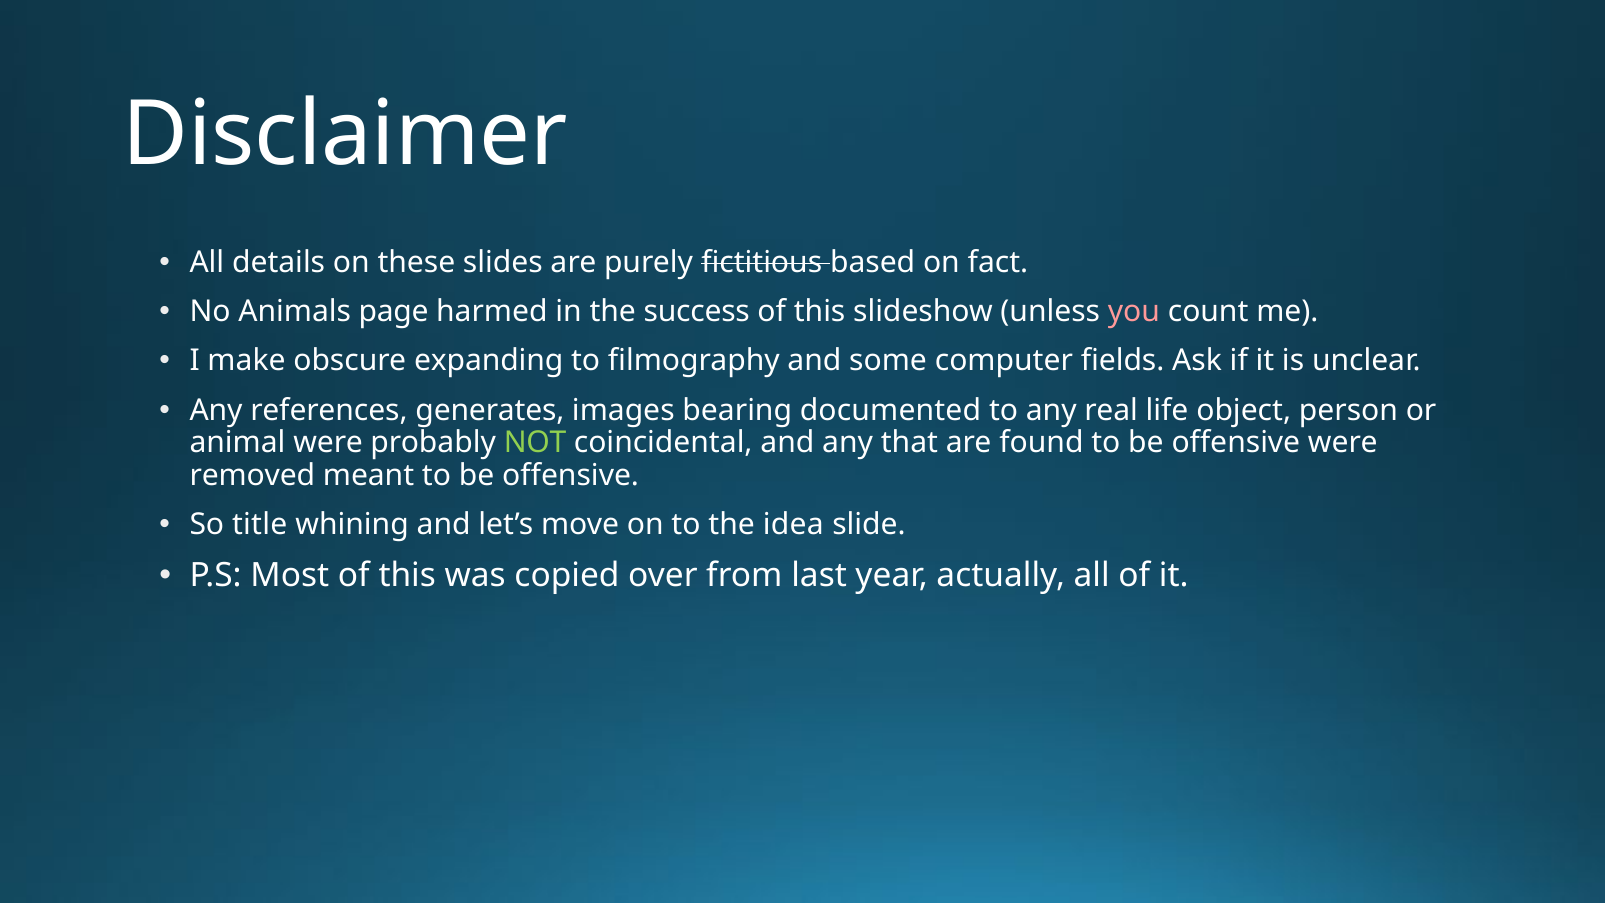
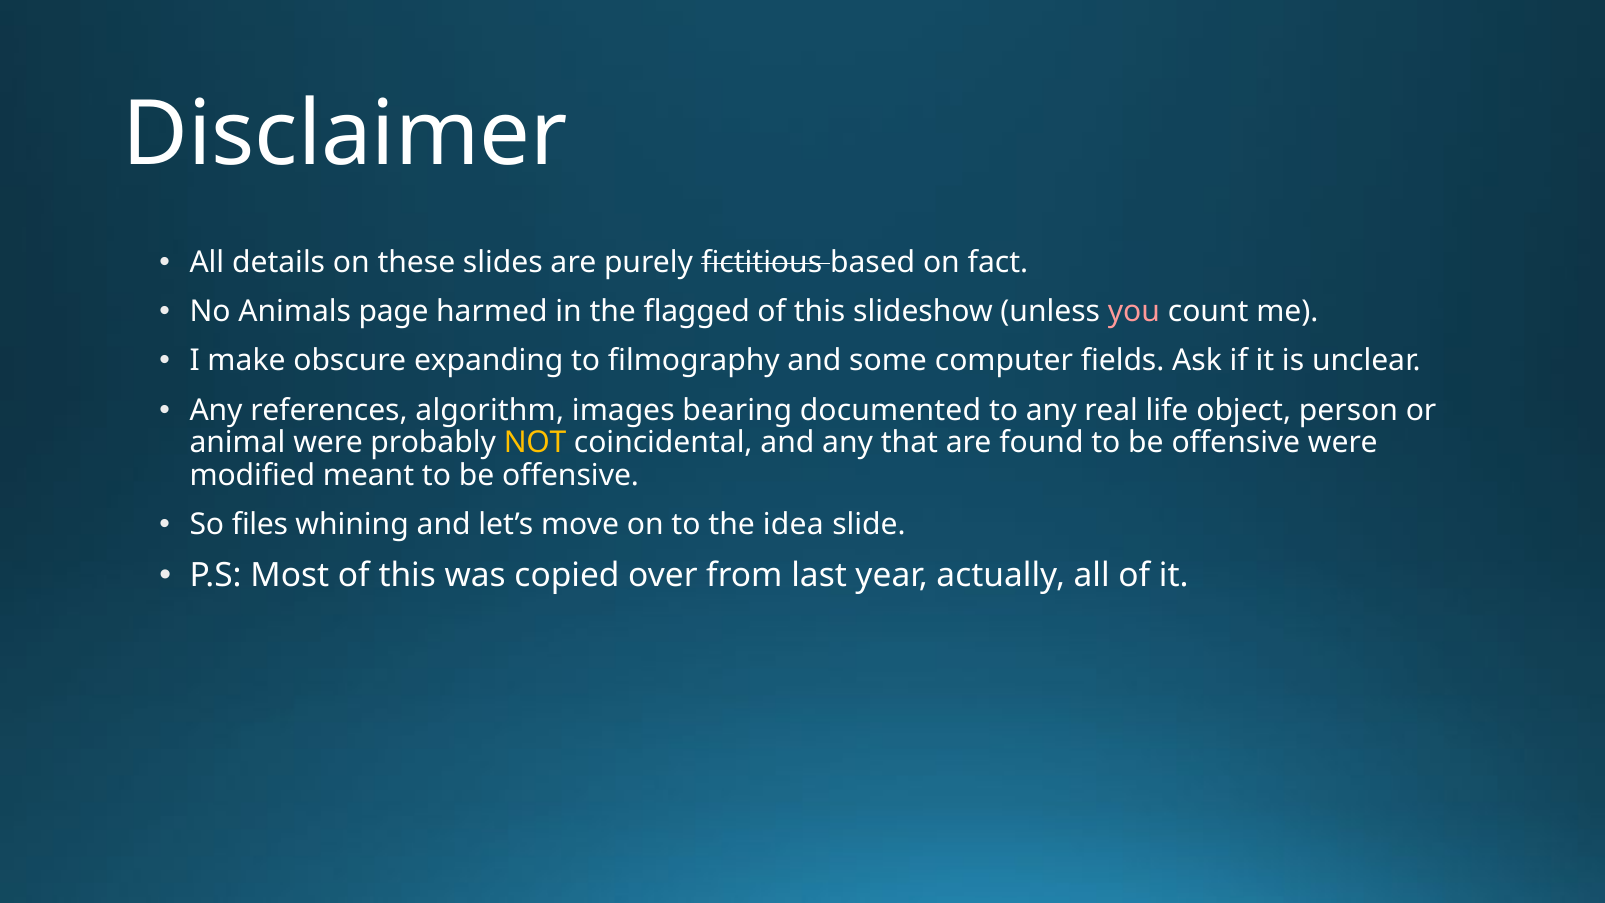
success: success -> flagged
generates: generates -> algorithm
NOT colour: light green -> yellow
removed: removed -> modified
title: title -> files
